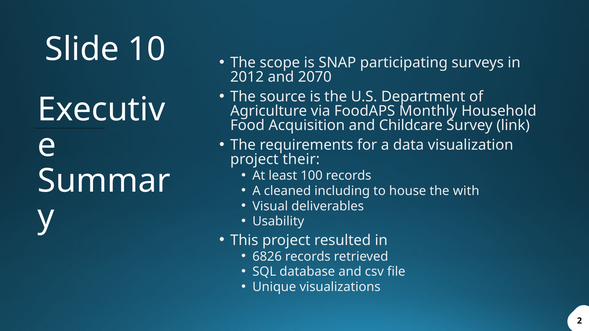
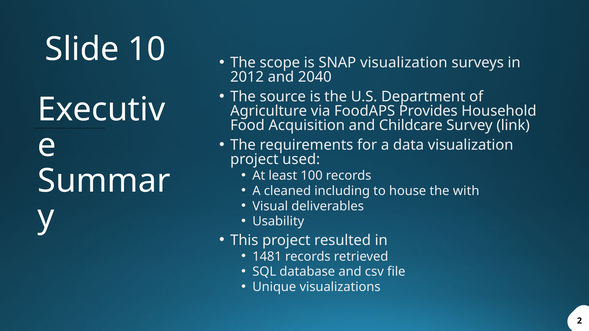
SNAP participating: participating -> visualization
2070: 2070 -> 2040
Monthly: Monthly -> Provides
their: their -> used
6826: 6826 -> 1481
